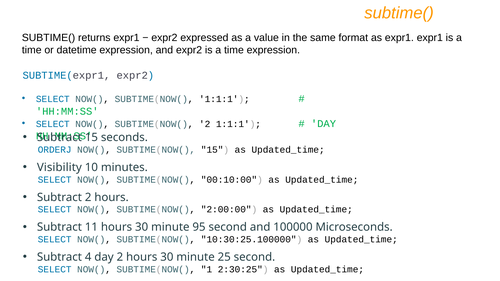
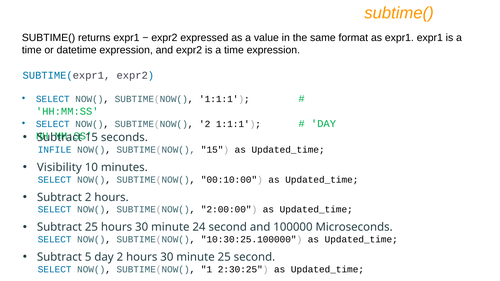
ORDERJ: ORDERJ -> INFILE
Subtract 11: 11 -> 25
95: 95 -> 24
4: 4 -> 5
